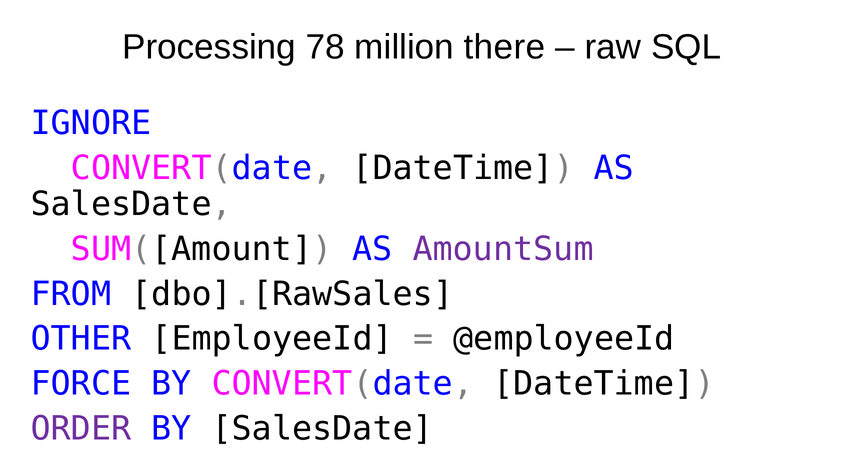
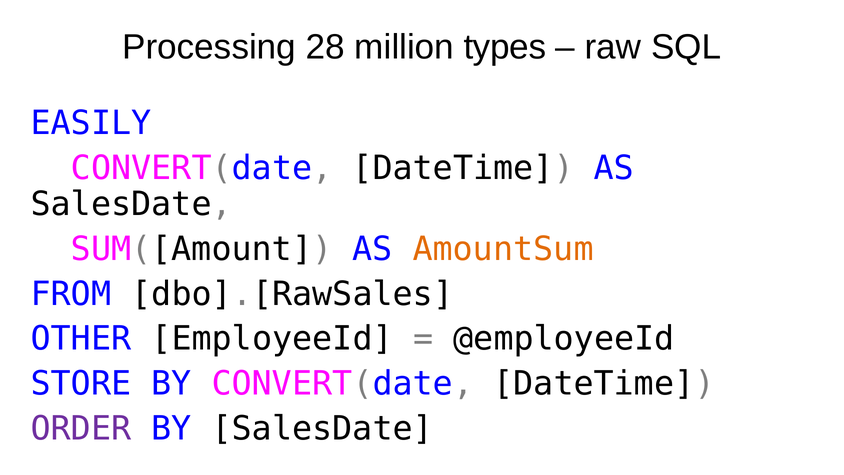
78: 78 -> 28
there: there -> types
IGNORE: IGNORE -> EASILY
AmountSum colour: purple -> orange
FORCE: FORCE -> STORE
